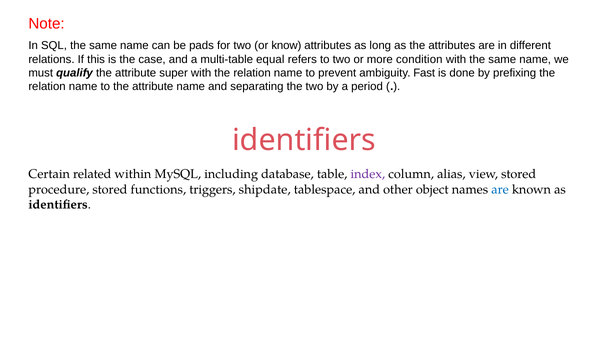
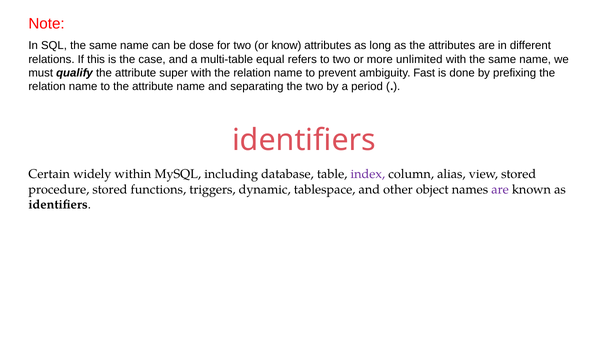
pads: pads -> dose
condition: condition -> unlimited
related: related -> widely
shipdate: shipdate -> dynamic
are at (500, 189) colour: blue -> purple
